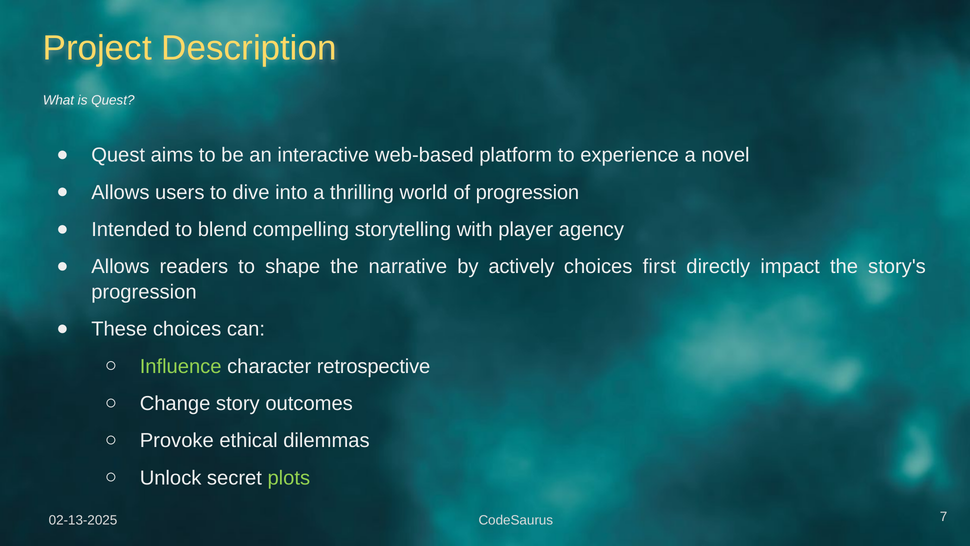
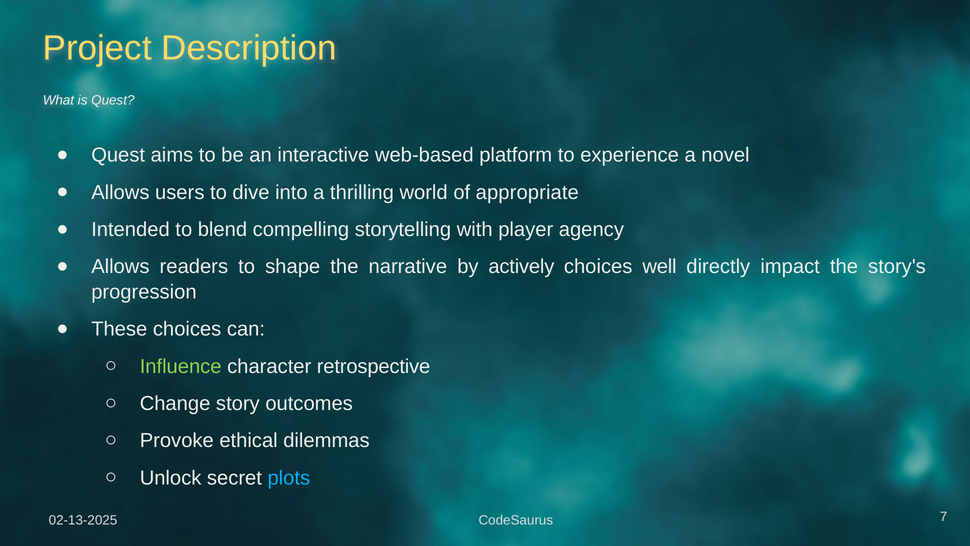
of progression: progression -> appropriate
first: first -> well
plots colour: light green -> light blue
